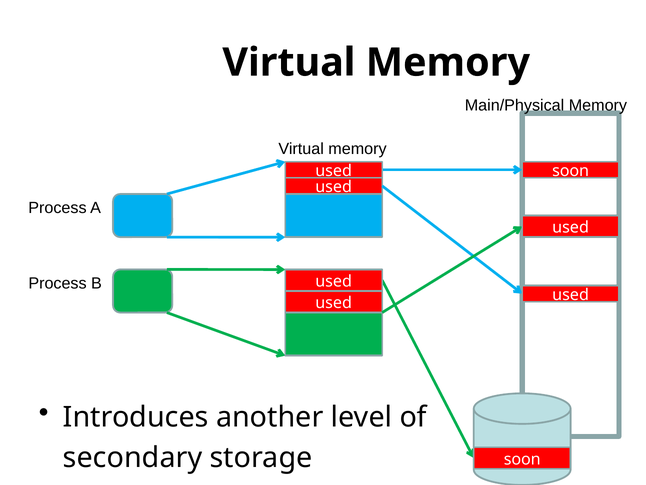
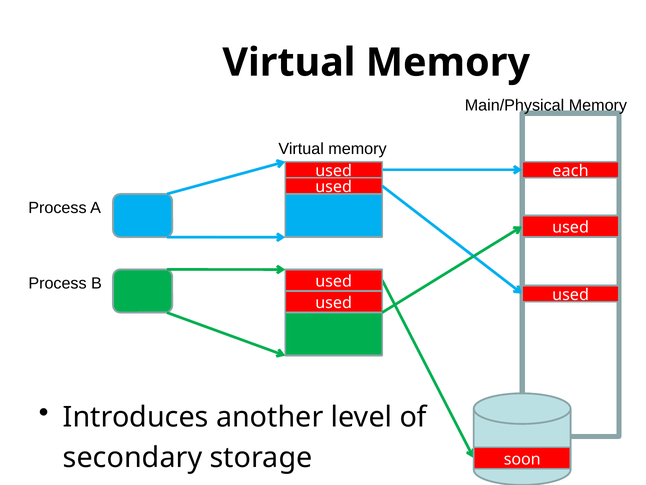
soon at (571, 171): soon -> each
